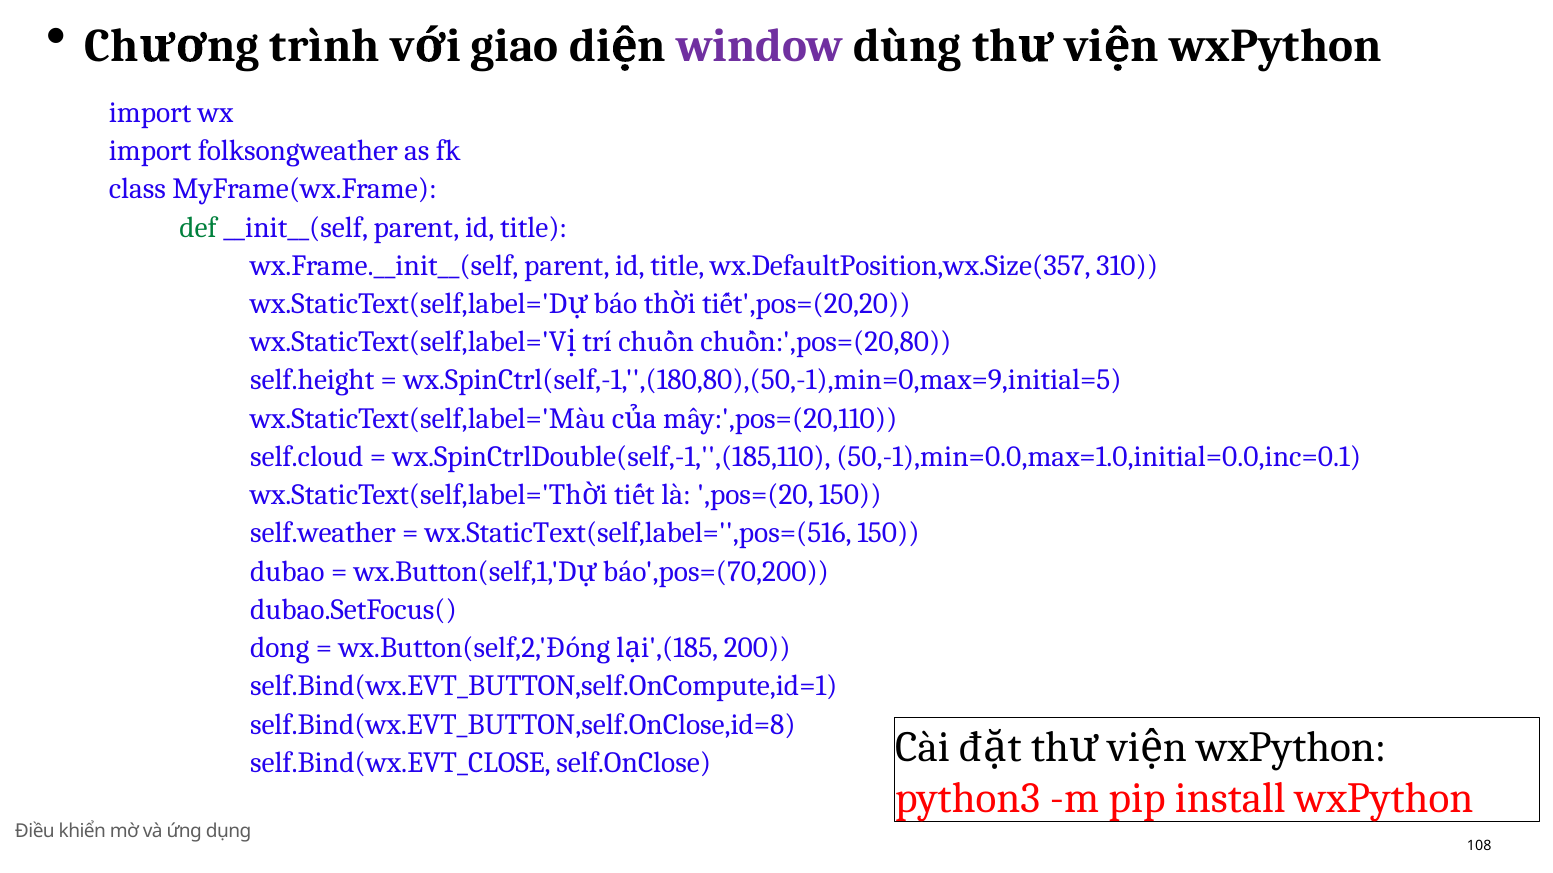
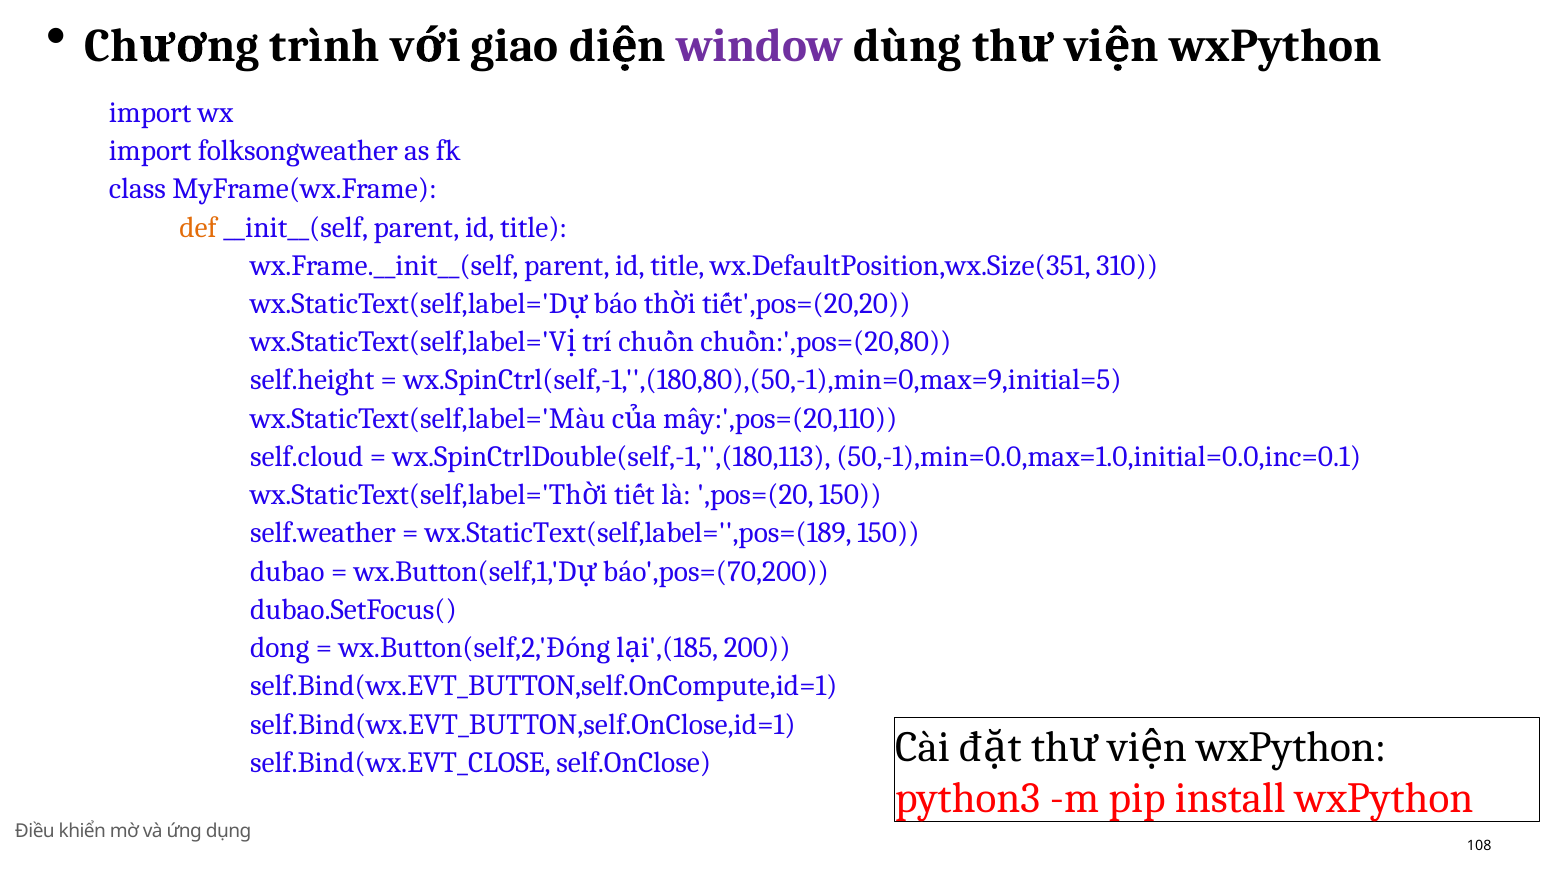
def colour: green -> orange
wx.DefaultPosition,wx.Size(357: wx.DefaultPosition,wx.Size(357 -> wx.DefaultPosition,wx.Size(351
wx.SpinCtrlDouble(self,-1,'',(185,110: wx.SpinCtrlDouble(self,-1,'',(185,110 -> wx.SpinCtrlDouble(self,-1,'',(180,113
wx.StaticText(self,label='',pos=(516: wx.StaticText(self,label='',pos=(516 -> wx.StaticText(self,label='',pos=(189
self.Bind(wx.EVT_BUTTON,self.OnClose,id=8: self.Bind(wx.EVT_BUTTON,self.OnClose,id=8 -> self.Bind(wx.EVT_BUTTON,self.OnClose,id=1
